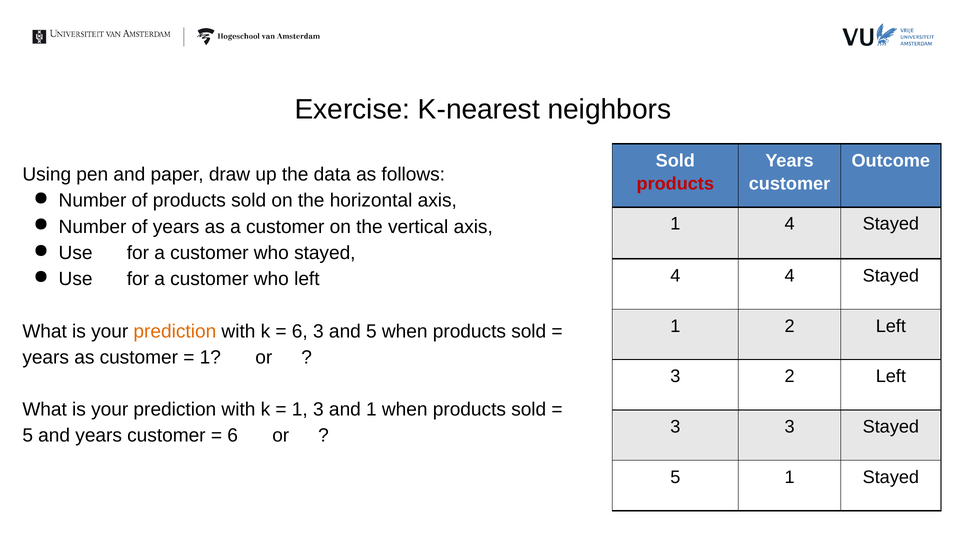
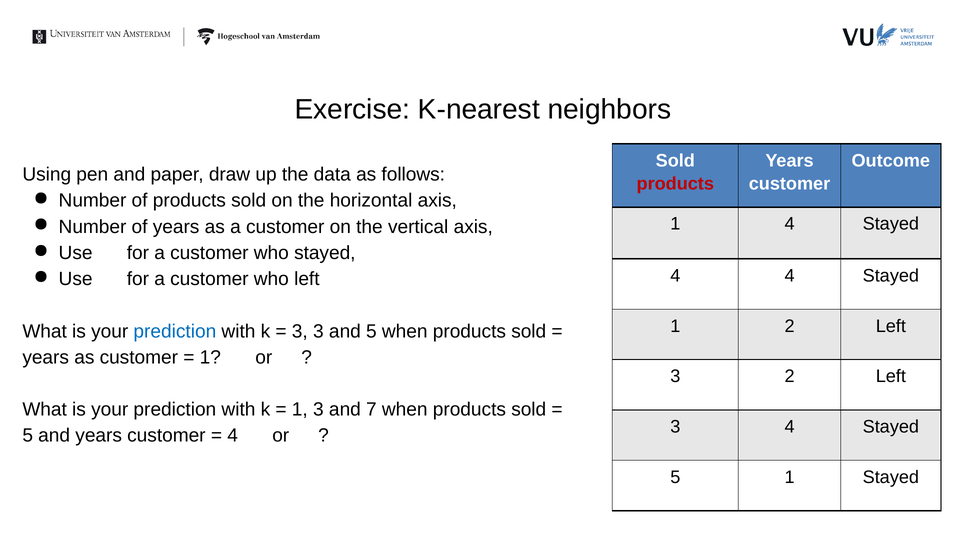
prediction at (175, 331) colour: orange -> blue
6 at (300, 331): 6 -> 3
and 1: 1 -> 7
3 3: 3 -> 4
6 at (233, 436): 6 -> 4
